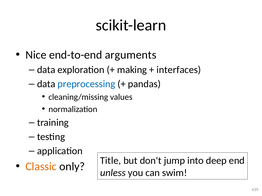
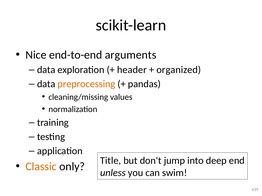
making: making -> header
interfaces: interfaces -> organized
preprocessing colour: blue -> orange
